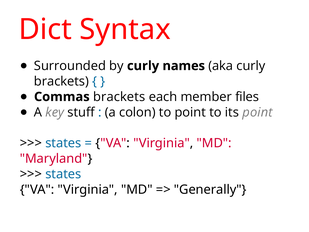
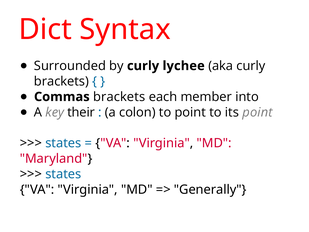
names: names -> lychee
files: files -> into
stuff: stuff -> their
